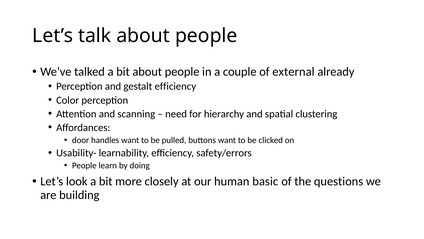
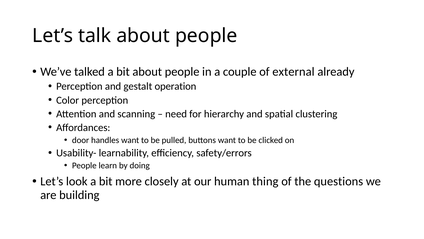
gestalt efficiency: efficiency -> operation
basic: basic -> thing
